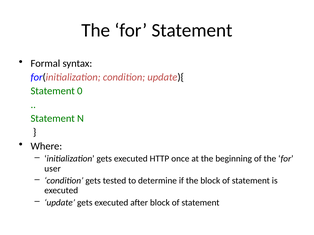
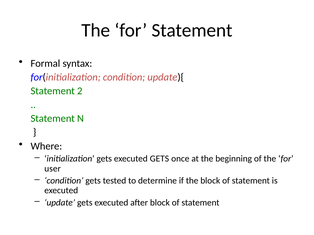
0: 0 -> 2
executed HTTP: HTTP -> GETS
